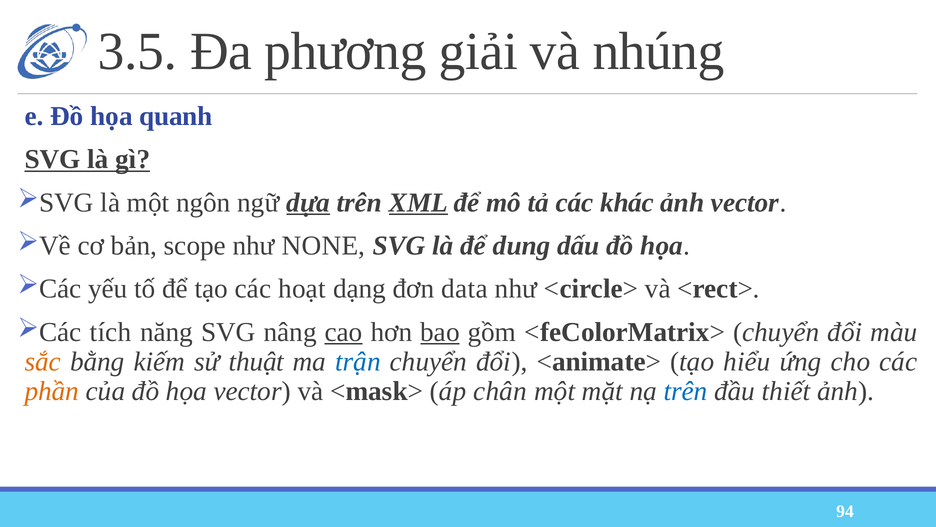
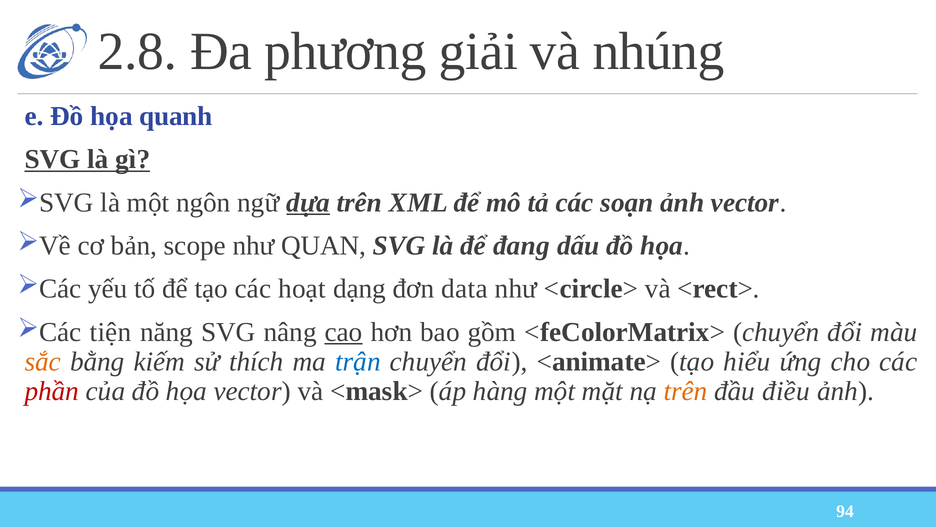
3.5: 3.5 -> 2.8
XML underline: present -> none
khác: khác -> soạn
NONE: NONE -> QUAN
dung: dung -> đang
tích: tích -> tiện
bao underline: present -> none
thuật: thuật -> thích
phần colour: orange -> red
chân: chân -> hàng
trên at (686, 391) colour: blue -> orange
thiết: thiết -> điều
